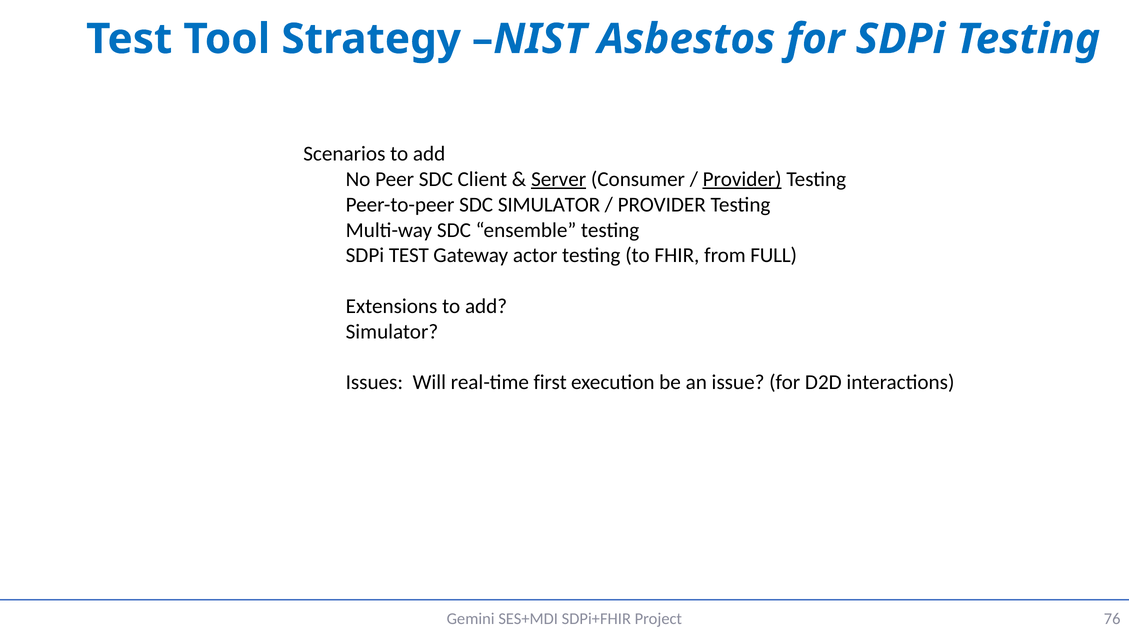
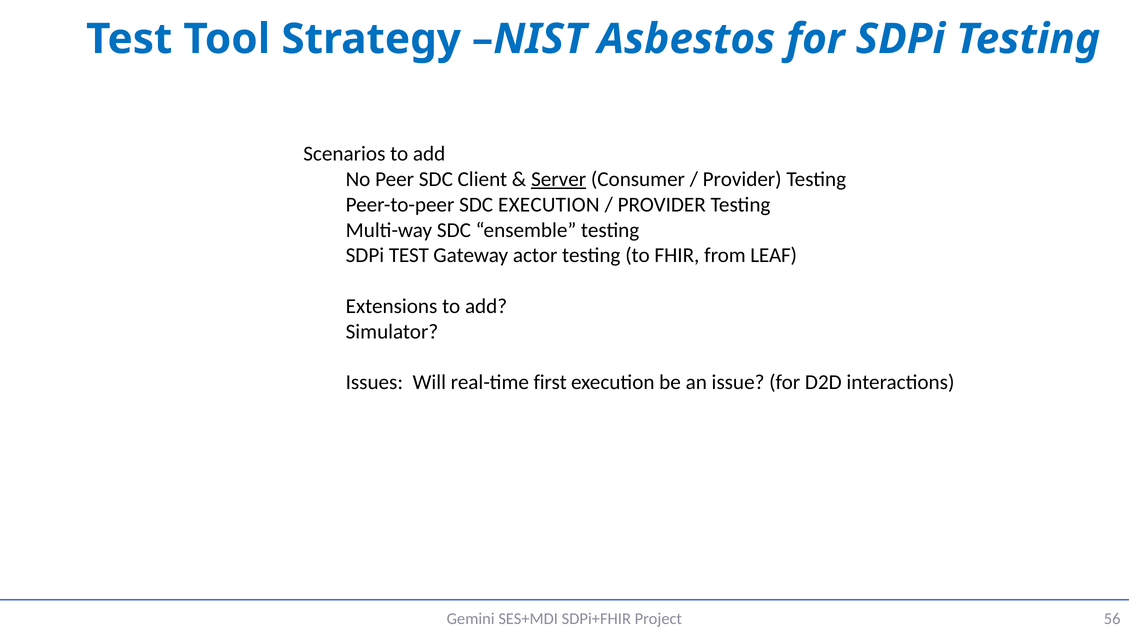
Provider at (742, 179) underline: present -> none
SDC SIMULATOR: SIMULATOR -> EXECUTION
FULL: FULL -> LEAF
76: 76 -> 56
